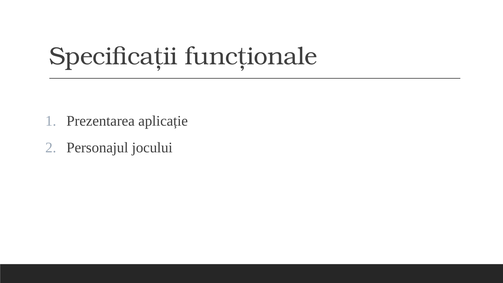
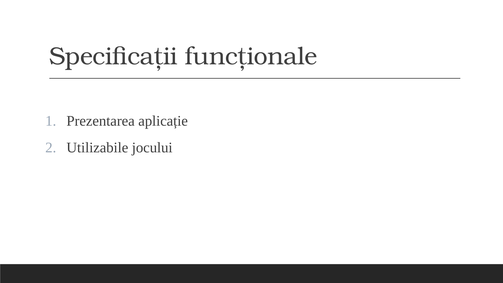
Personajul: Personajul -> Utilizabile
